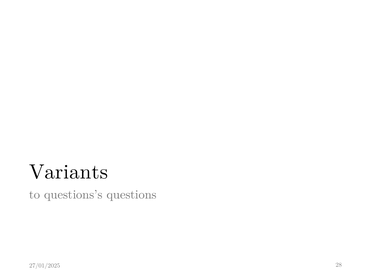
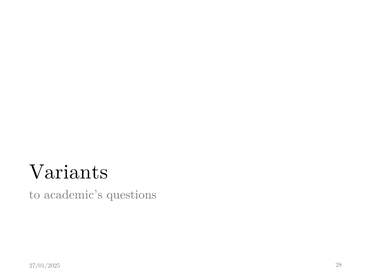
questions’s: questions’s -> academic’s
